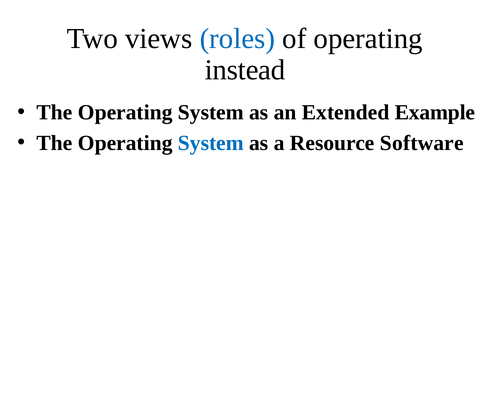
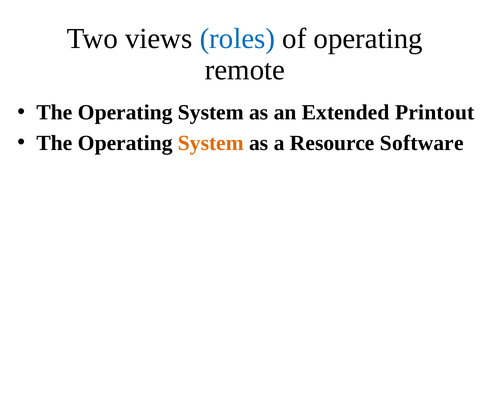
instead: instead -> remote
Example: Example -> Printout
System at (211, 143) colour: blue -> orange
